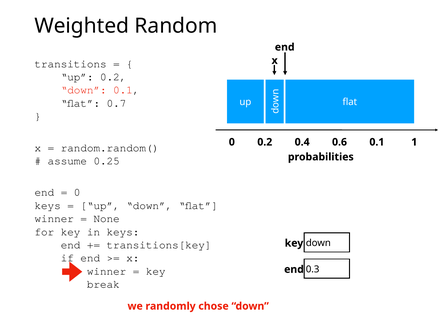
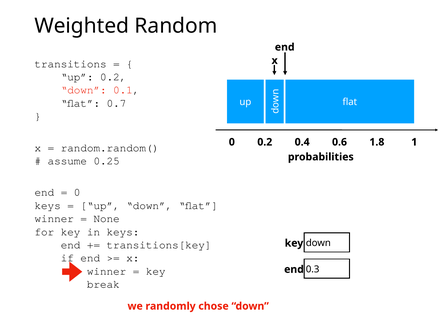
0.6 0.1: 0.1 -> 1.8
